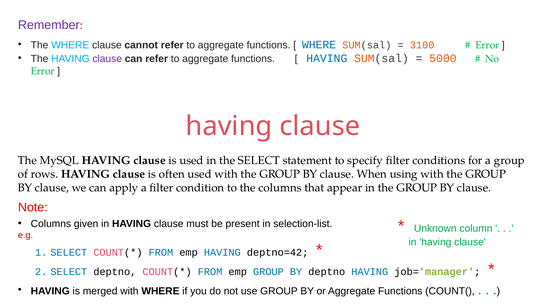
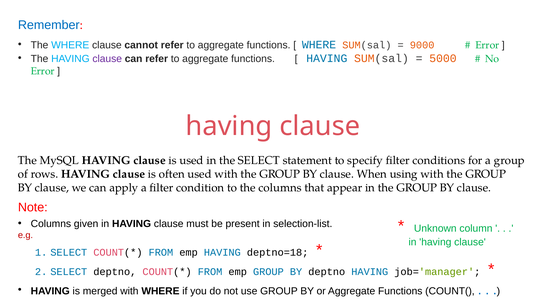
Remember colour: purple -> blue
3100: 3100 -> 9000
deptno=42: deptno=42 -> deptno=18
